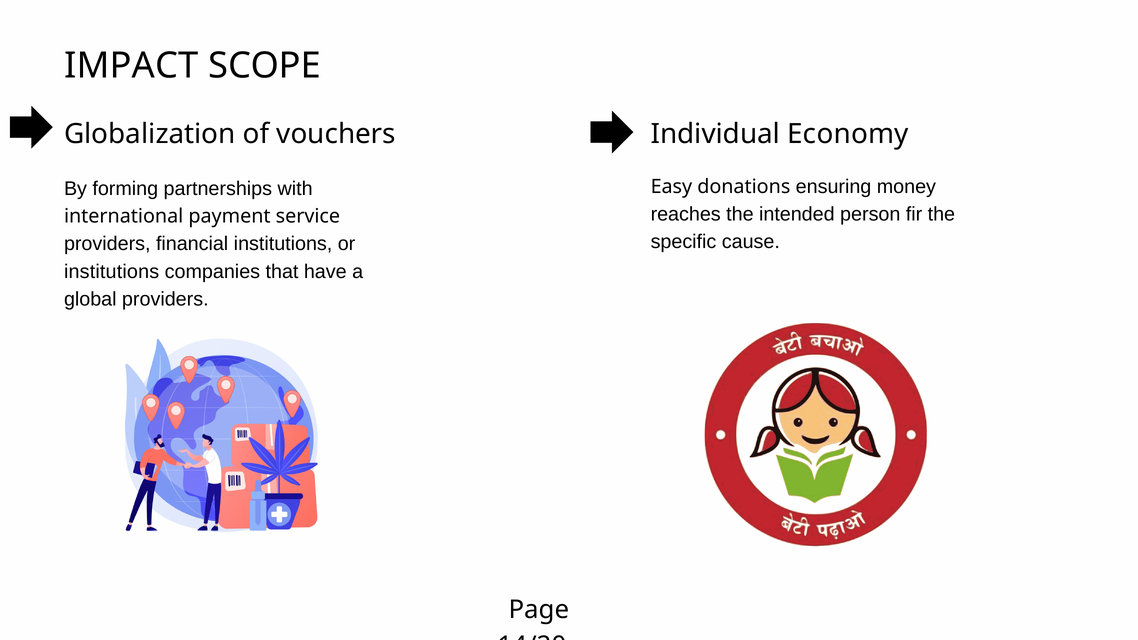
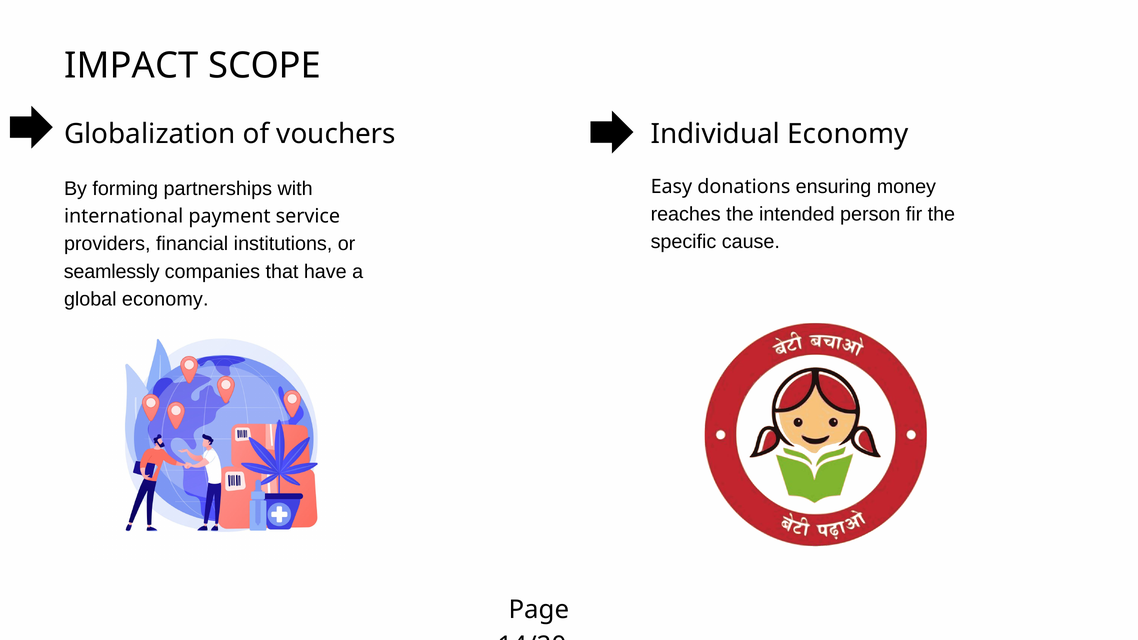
institutions at (112, 272): institutions -> seamlessly
global providers: providers -> economy
